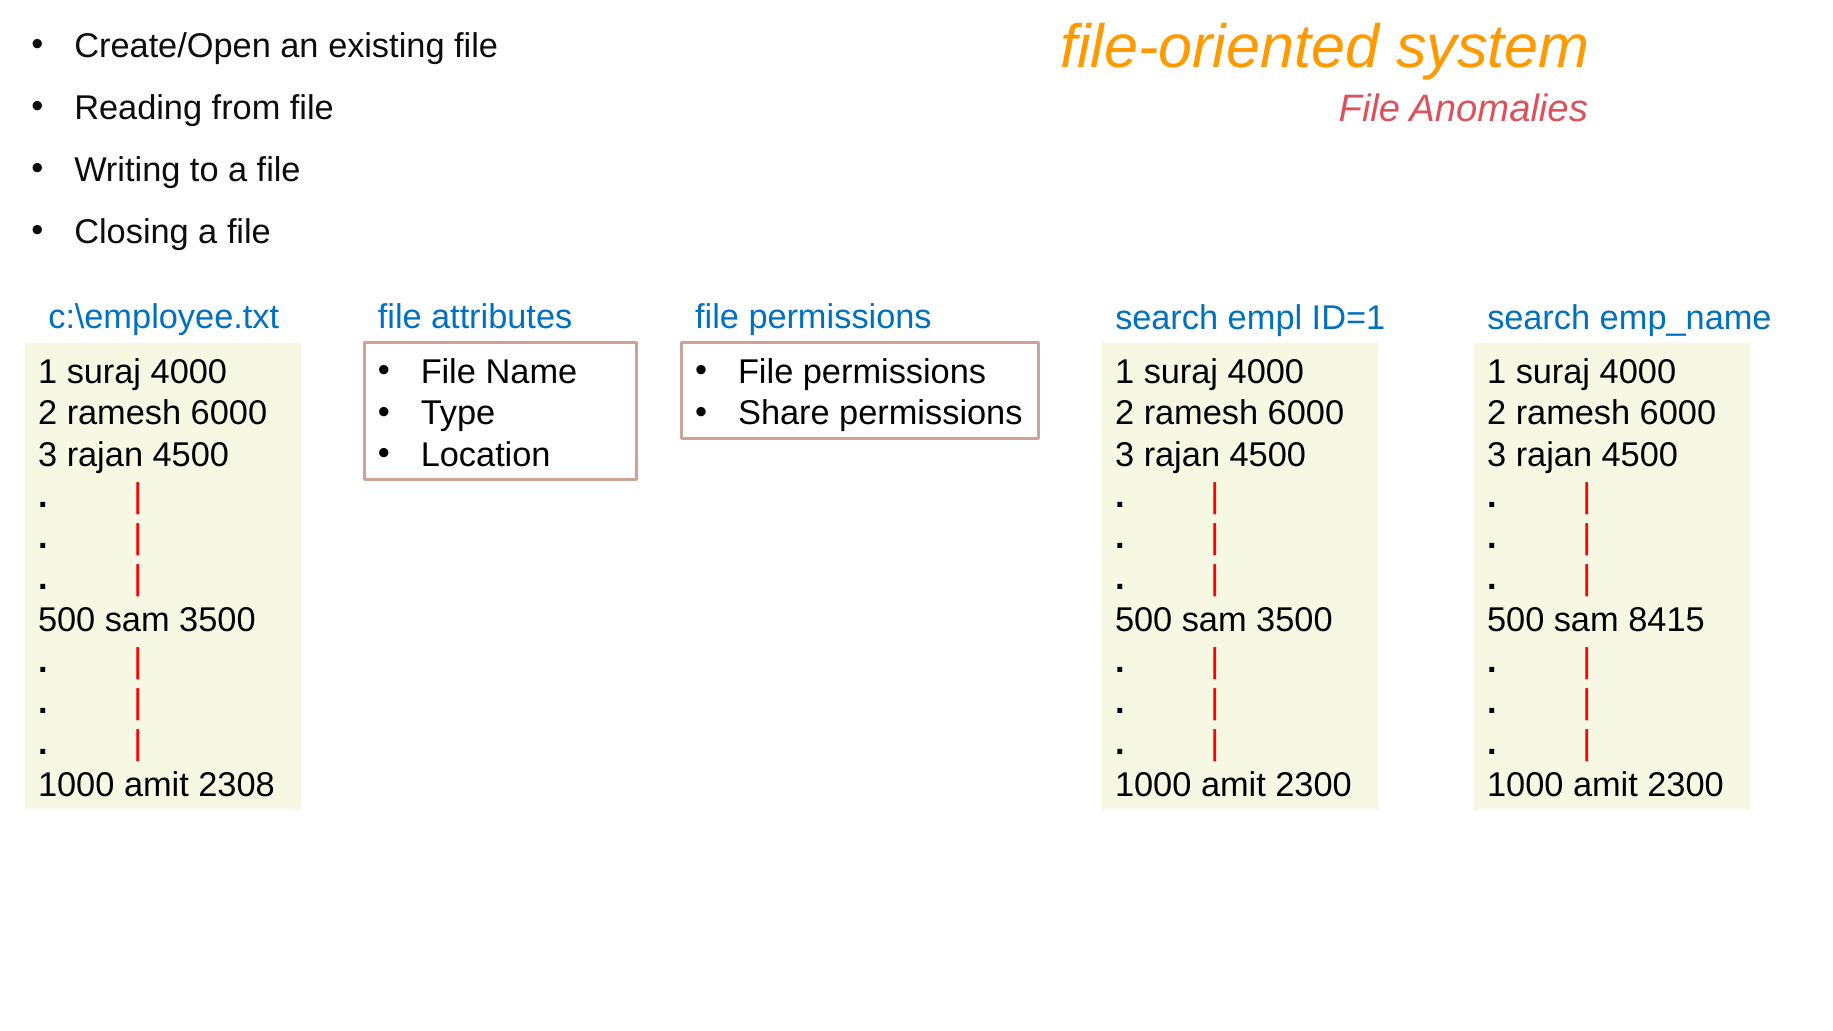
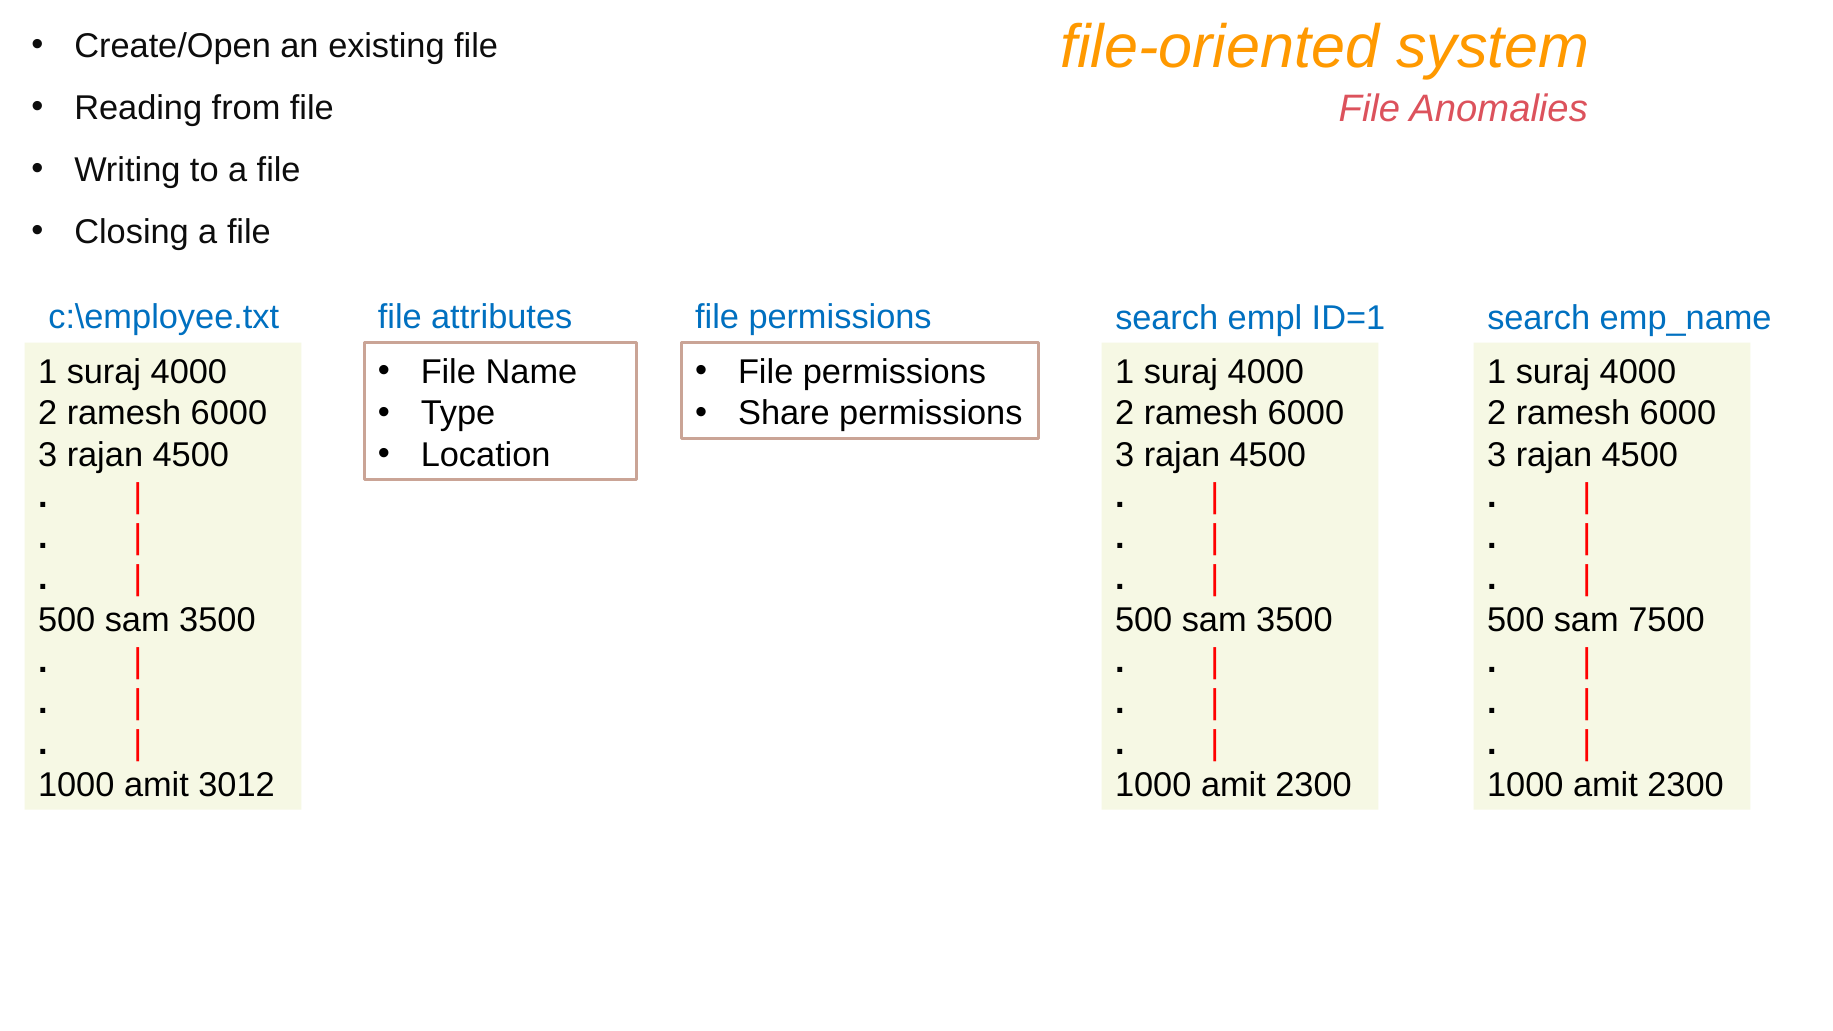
8415: 8415 -> 7500
2308: 2308 -> 3012
